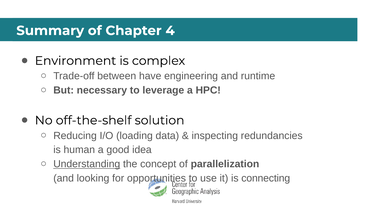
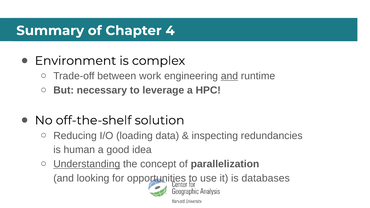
have: have -> work
and at (229, 76) underline: none -> present
connecting: connecting -> databases
